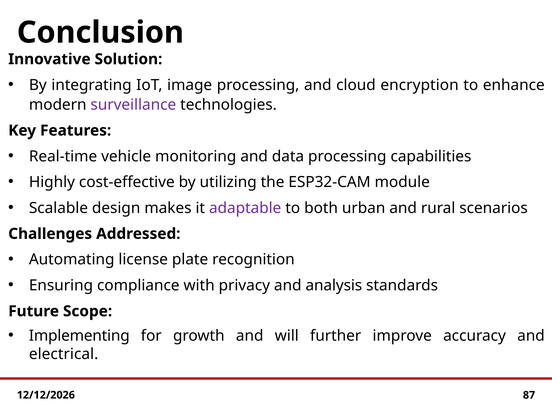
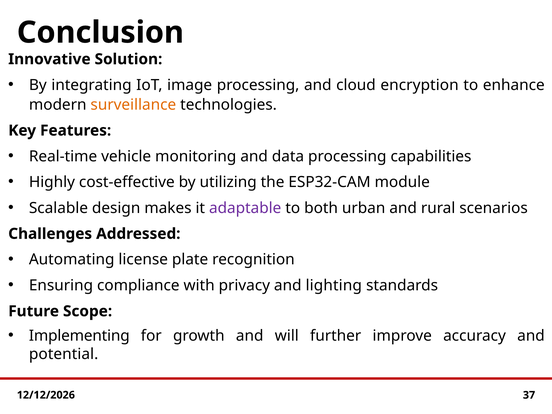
surveillance colour: purple -> orange
analysis: analysis -> lighting
electrical: electrical -> potential
87: 87 -> 37
